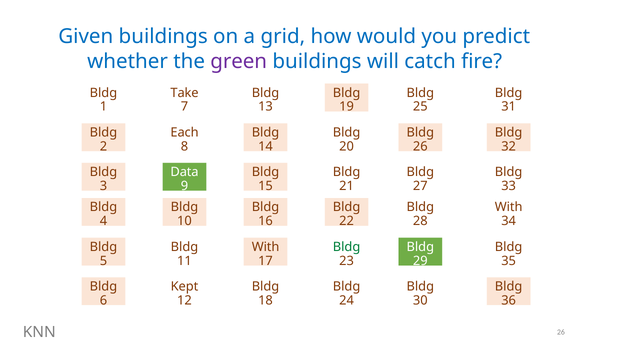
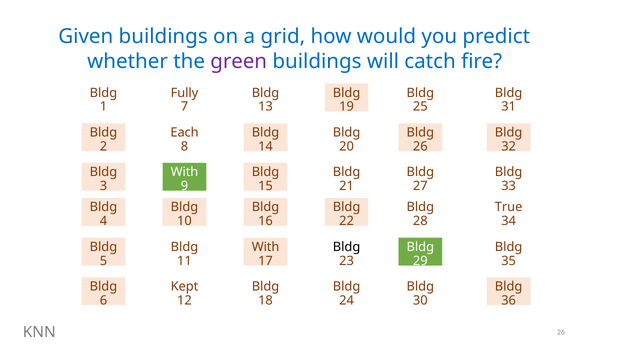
Take: Take -> Fully
Data at (185, 172): Data -> With
With at (509, 207): With -> True
Bldg at (347, 247) colour: green -> black
